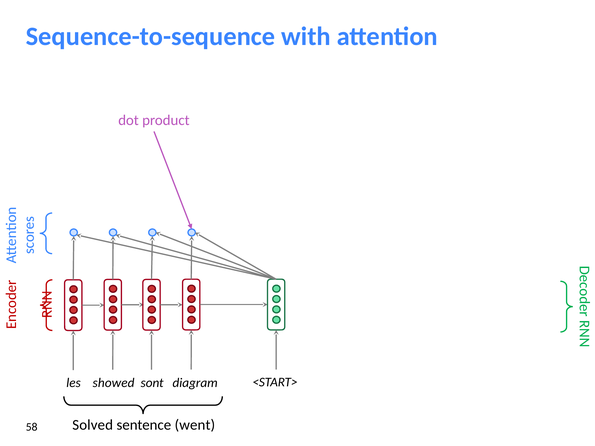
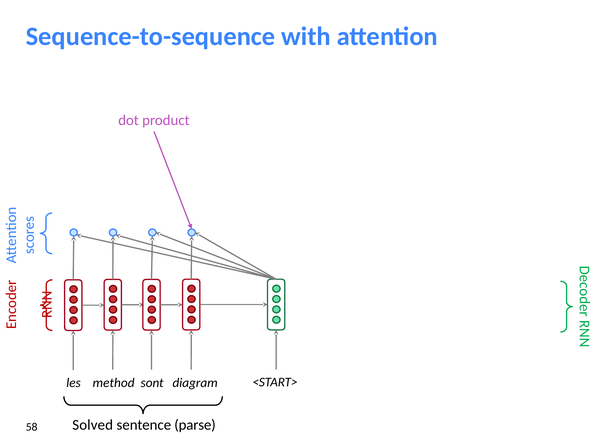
showed: showed -> method
went: went -> parse
